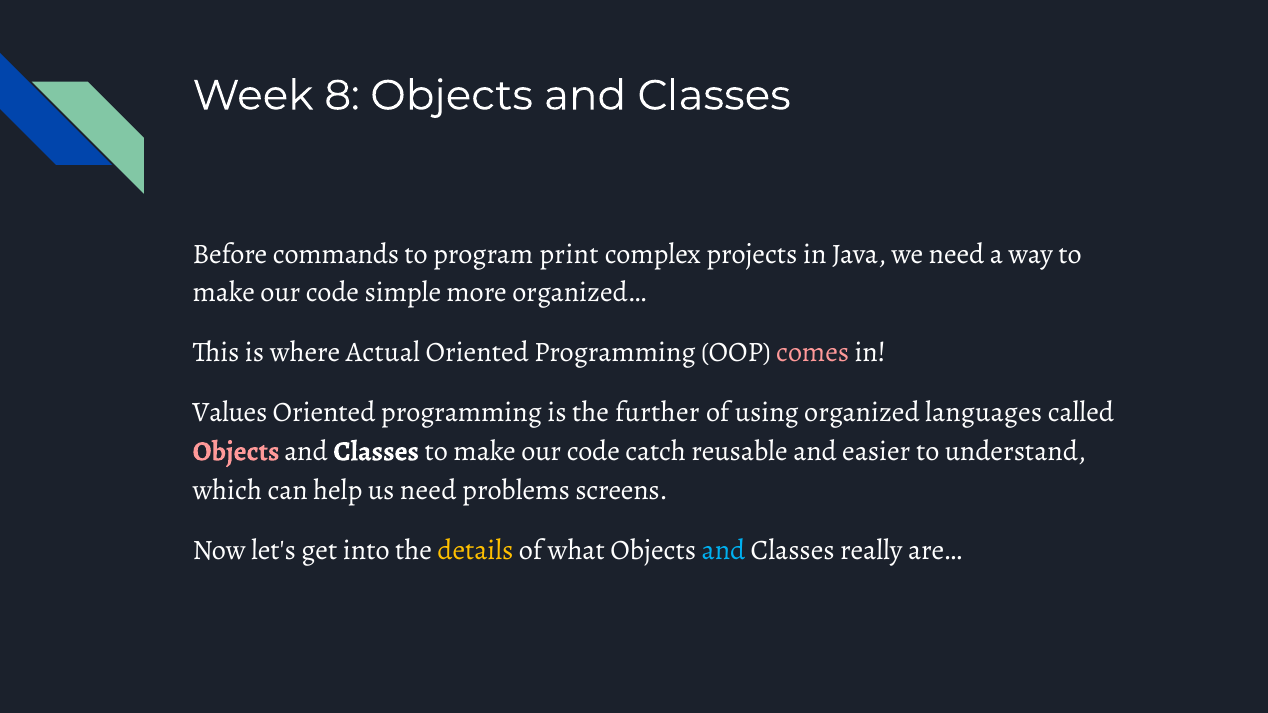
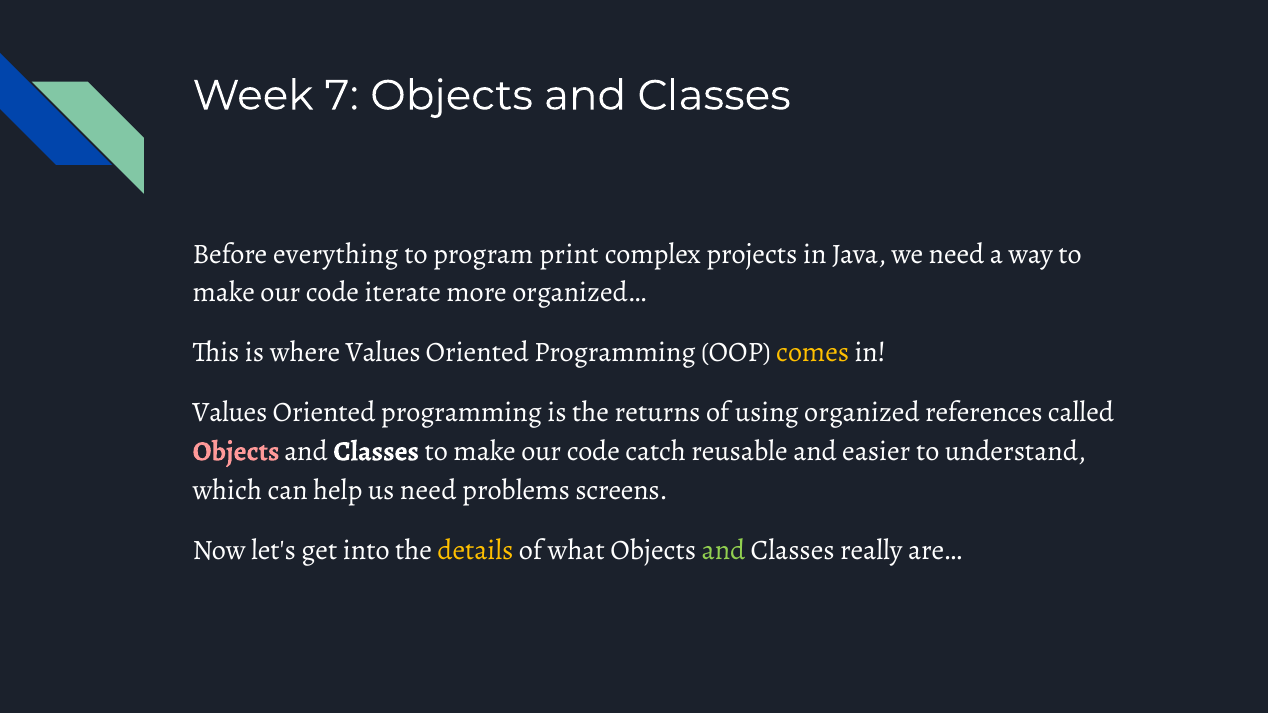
8: 8 -> 7
commands: commands -> everything
simple: simple -> iterate
where Actual: Actual -> Values
comes colour: pink -> yellow
further: further -> returns
languages: languages -> references
and at (723, 550) colour: light blue -> light green
